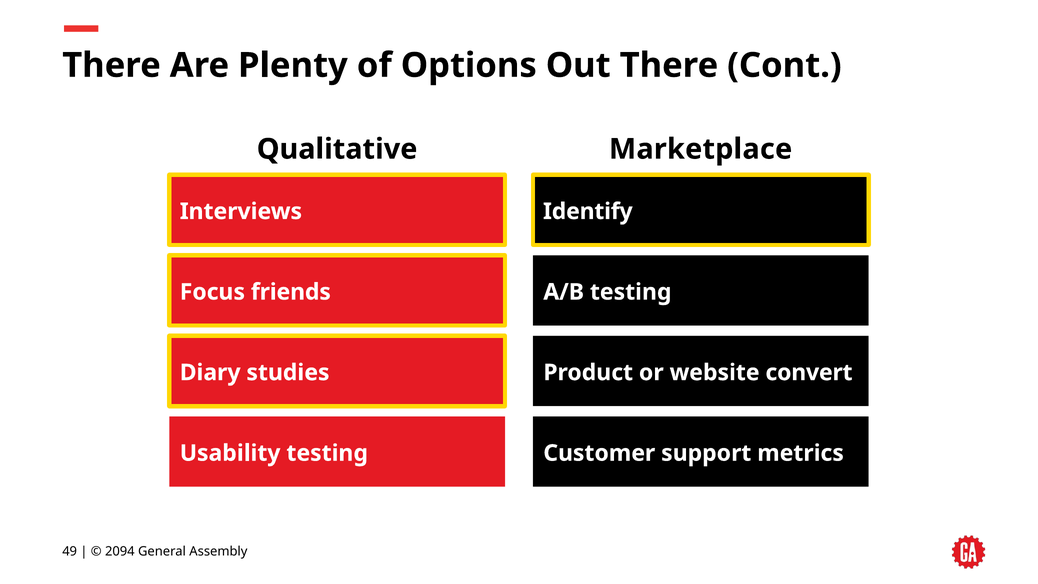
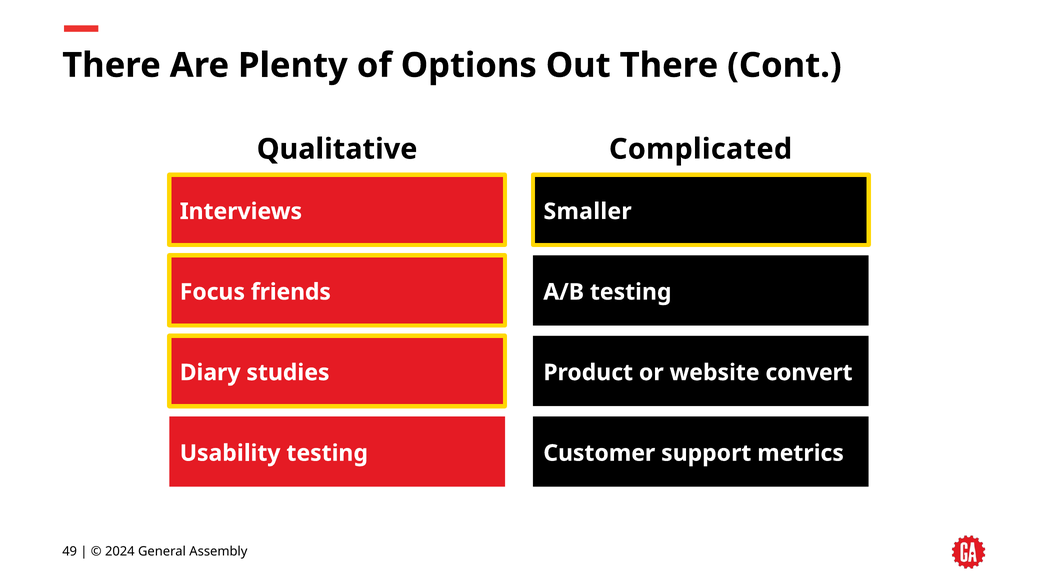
Marketplace: Marketplace -> Complicated
Identify: Identify -> Smaller
2094: 2094 -> 2024
